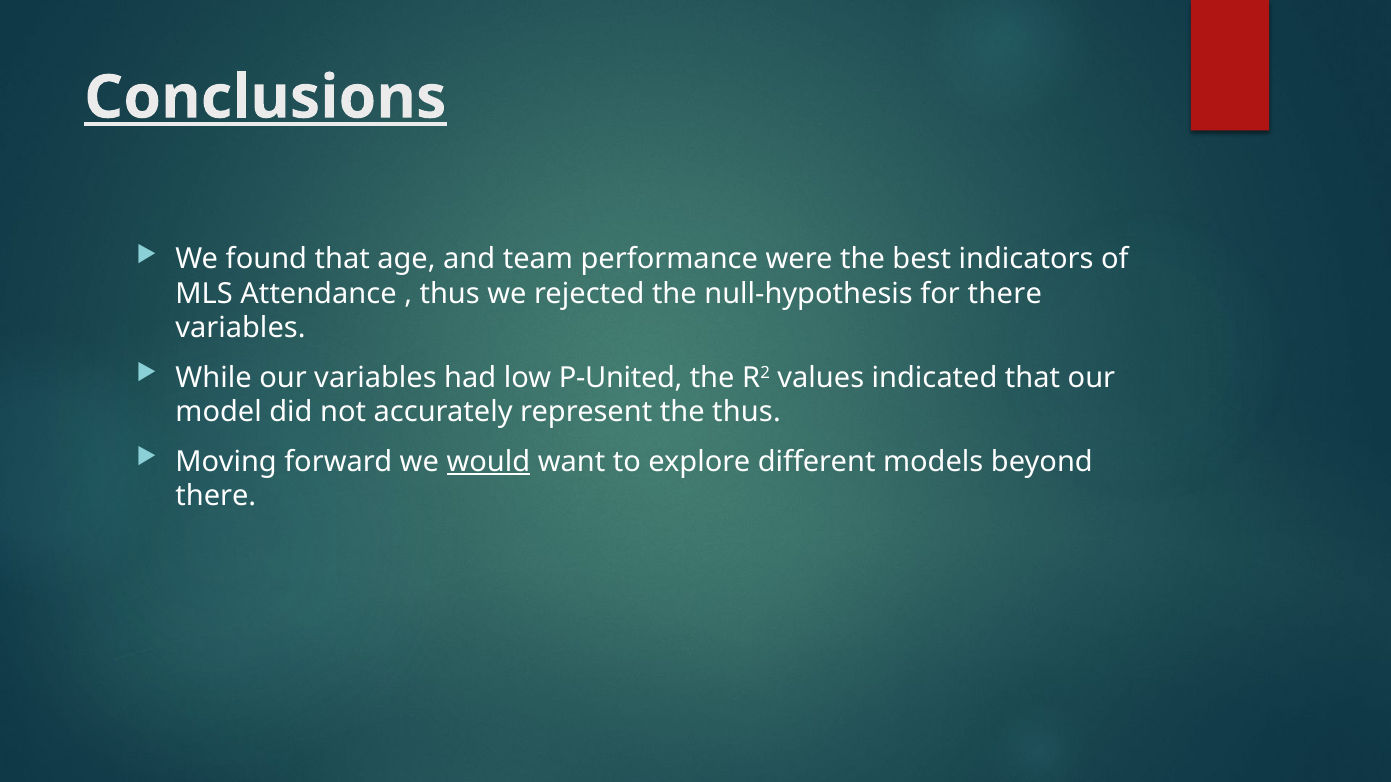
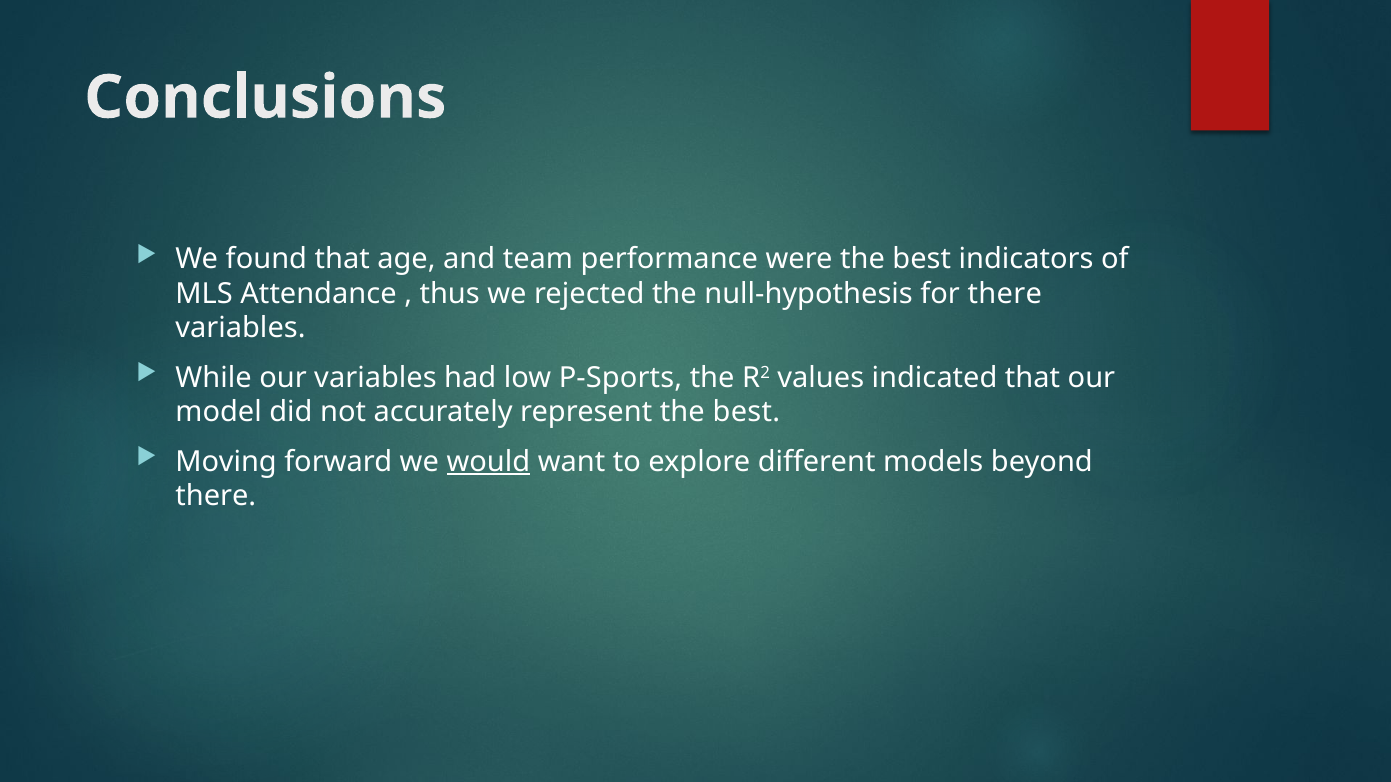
Conclusions underline: present -> none
P-United: P-United -> P-Sports
represent the thus: thus -> best
